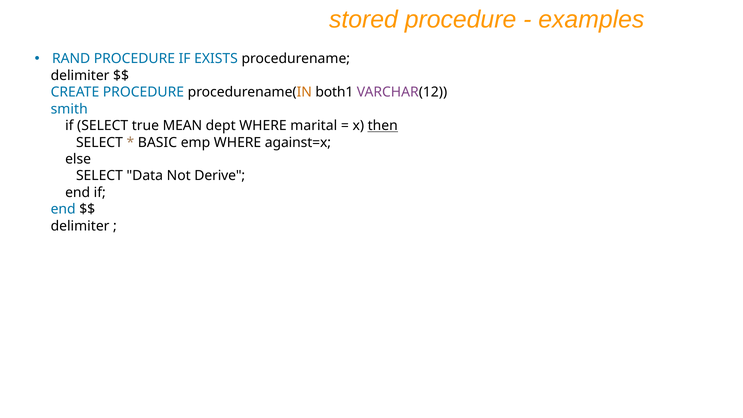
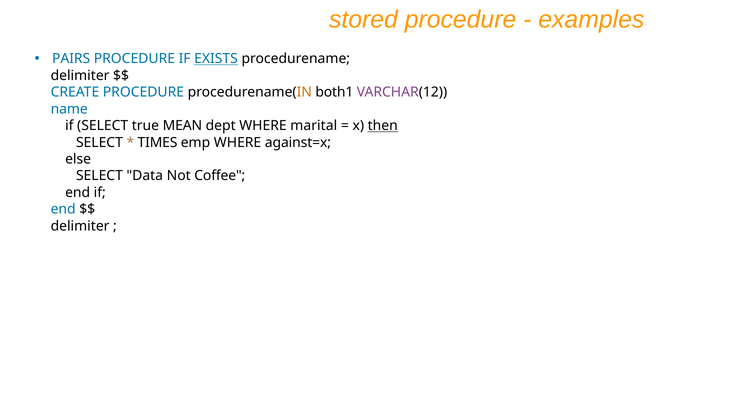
RAND: RAND -> PAIRS
EXISTS underline: none -> present
smith: smith -> name
BASIC: BASIC -> TIMES
Derive: Derive -> Coffee
